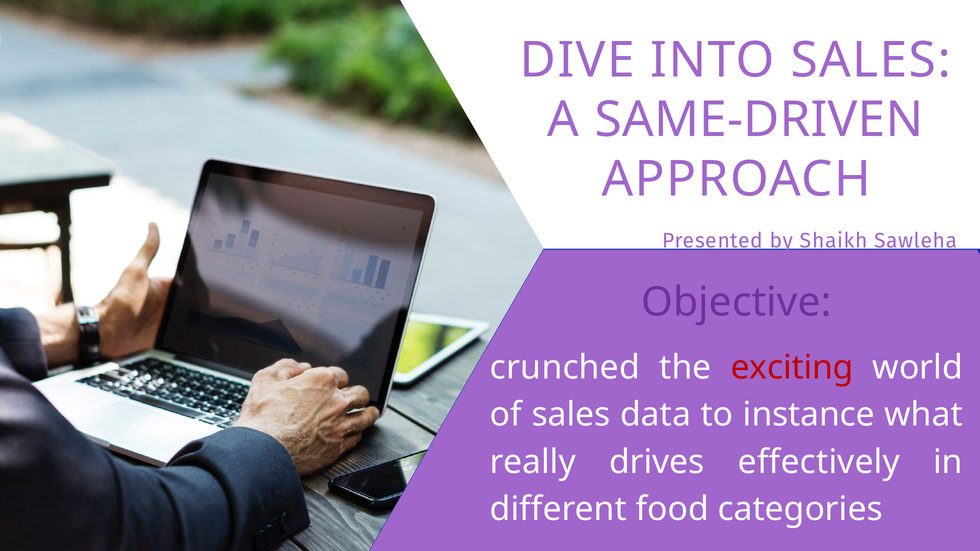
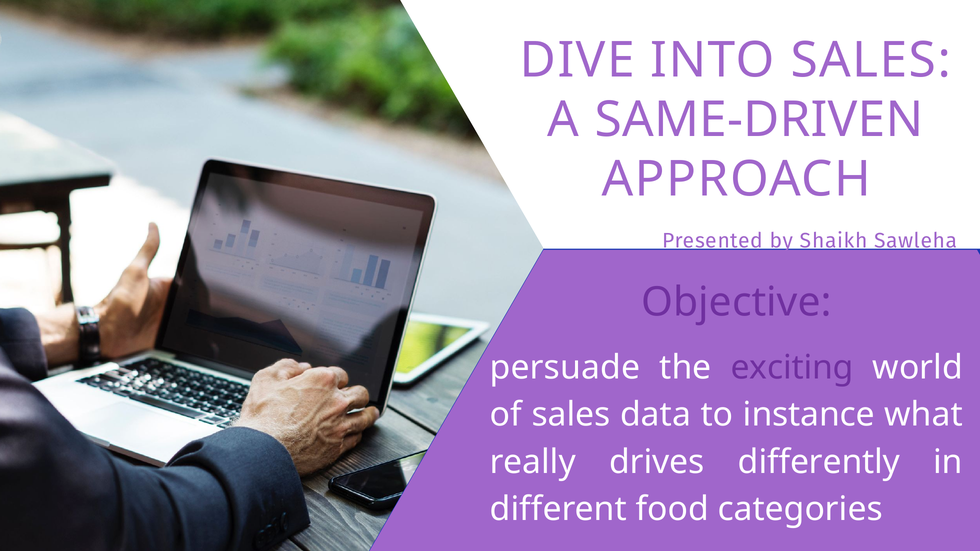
crunched: crunched -> persuade
exciting colour: red -> purple
effectively: effectively -> differently
